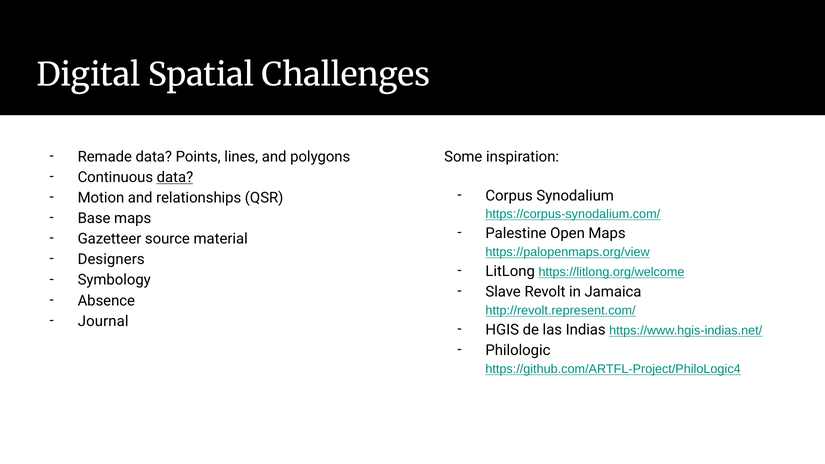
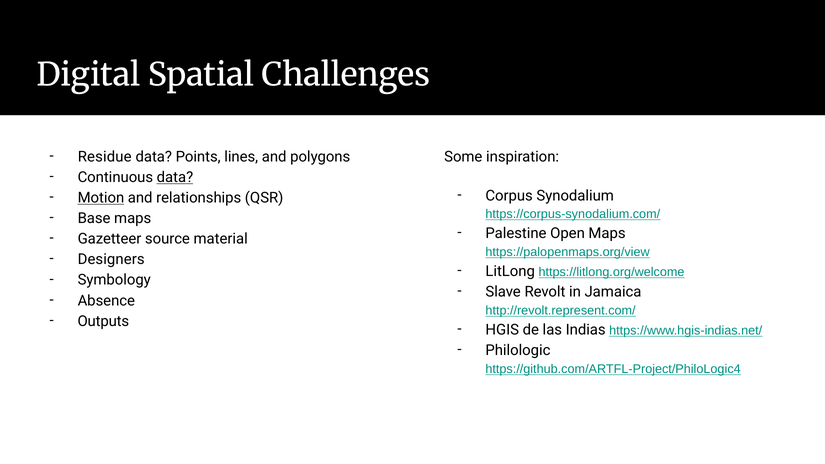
Remade: Remade -> Residue
Motion underline: none -> present
Journal: Journal -> Outputs
